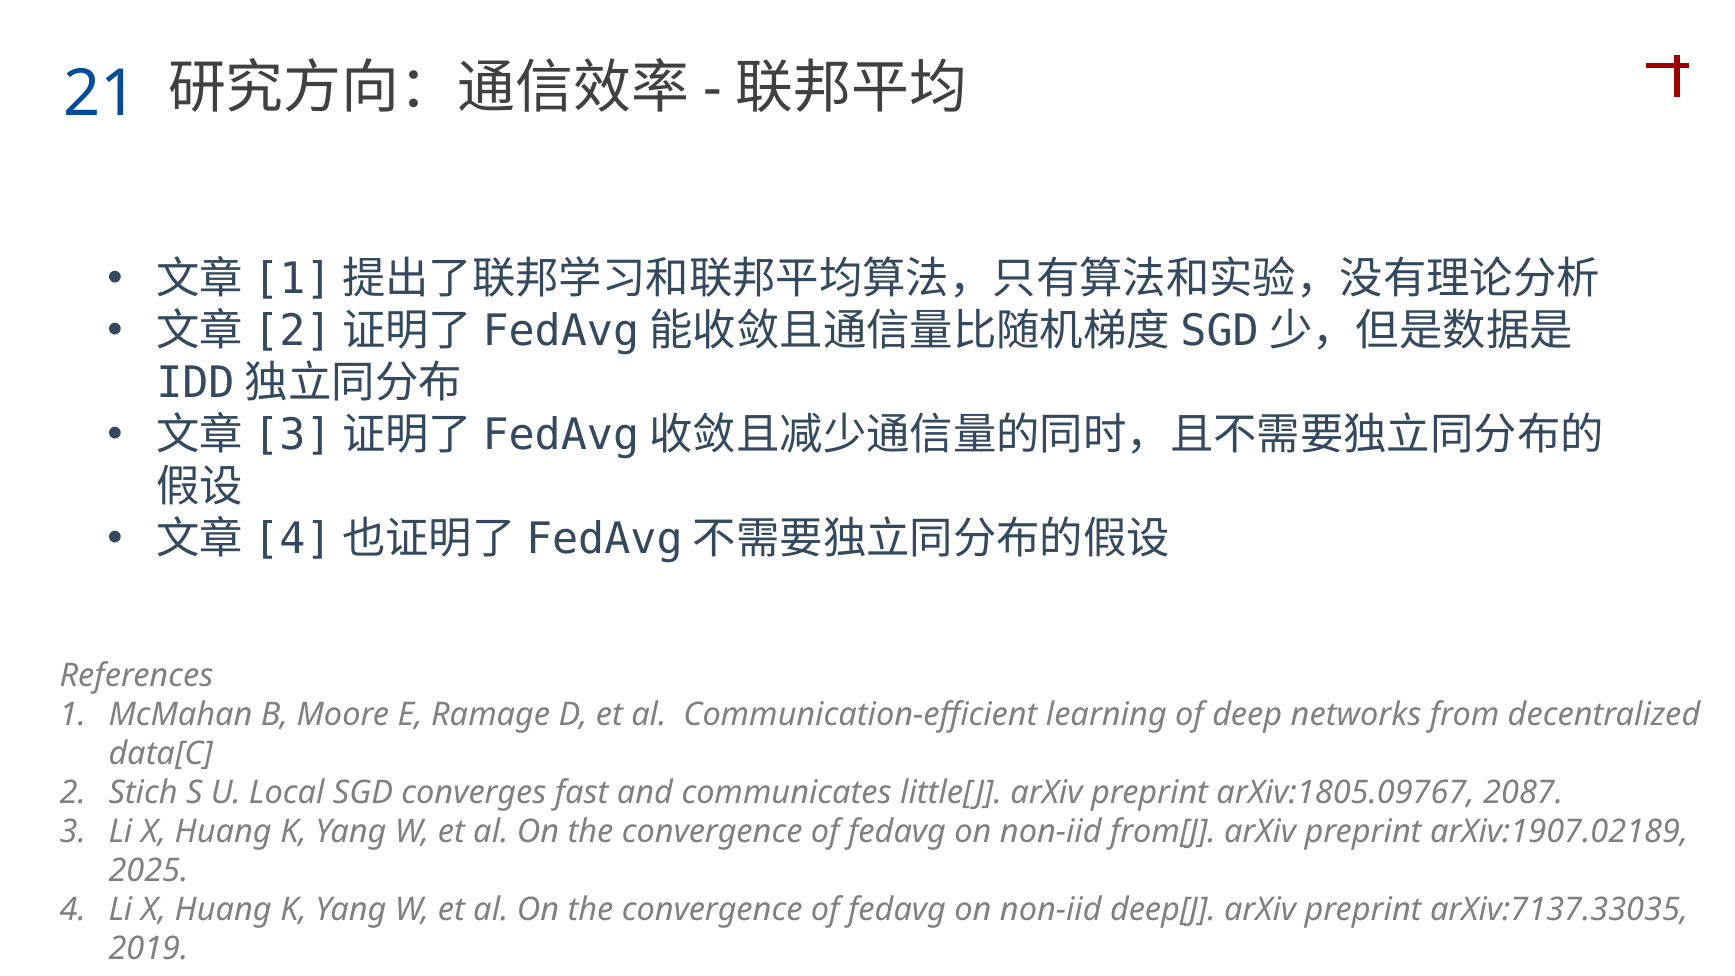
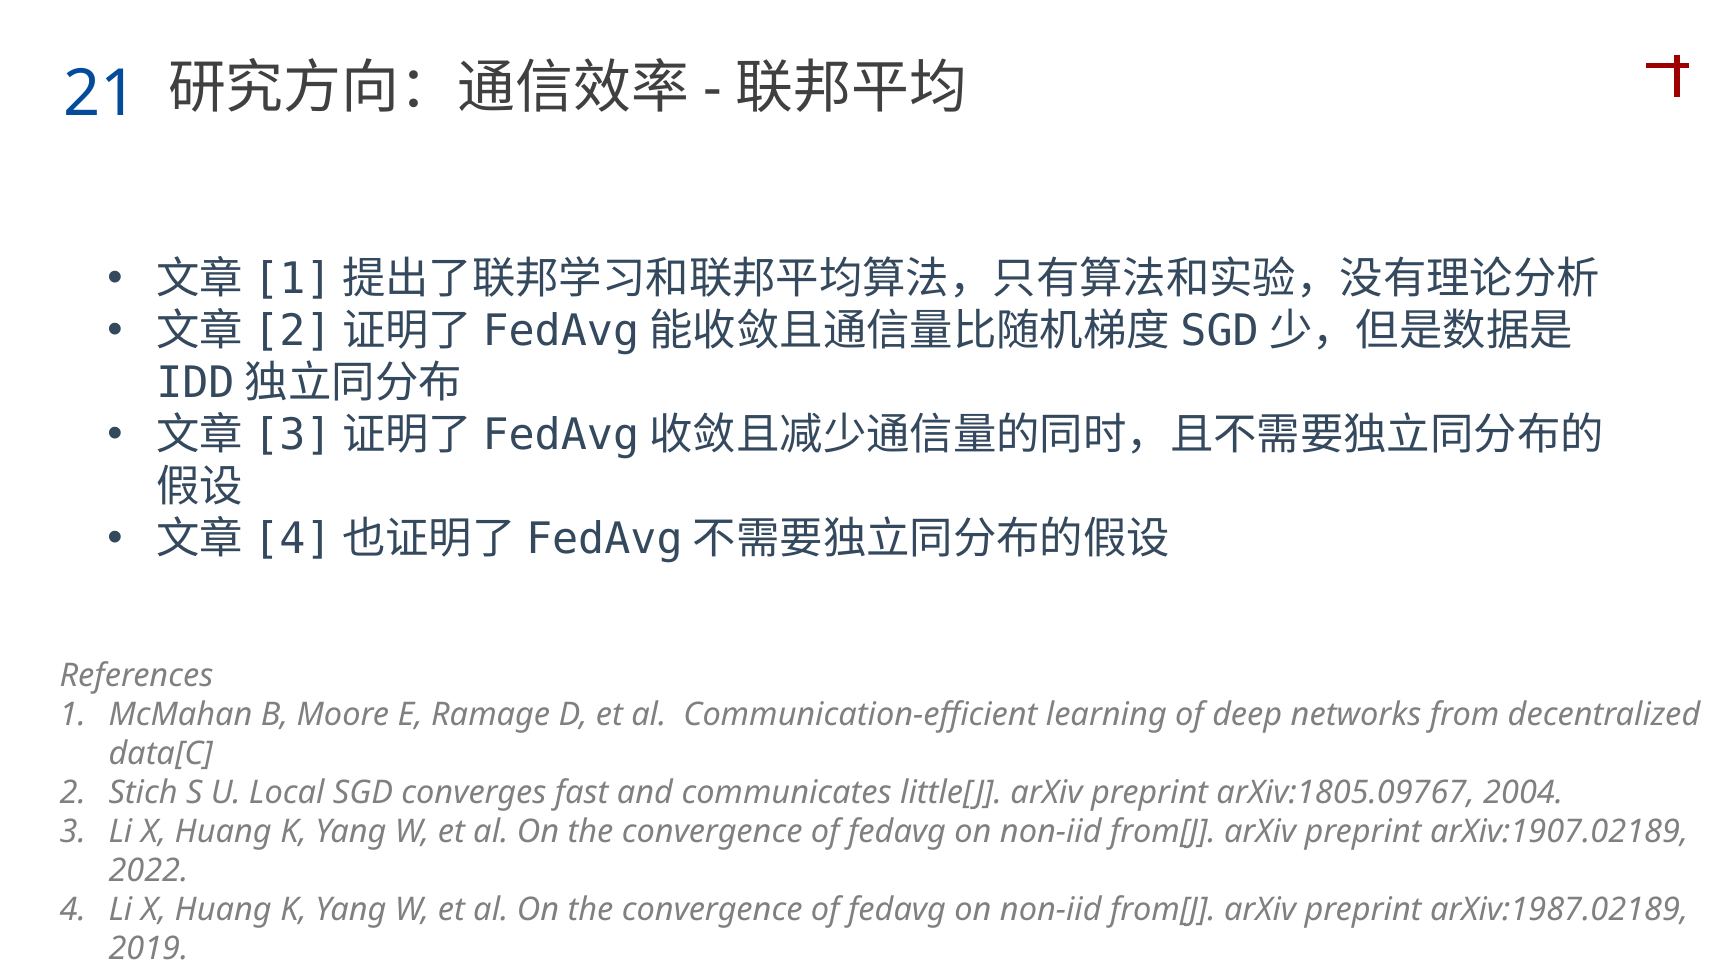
2087: 2087 -> 2004
2025: 2025 -> 2022
deep[J at (1163, 910): deep[J -> from[J
arXiv:7137.33035: arXiv:7137.33035 -> arXiv:1987.02189
